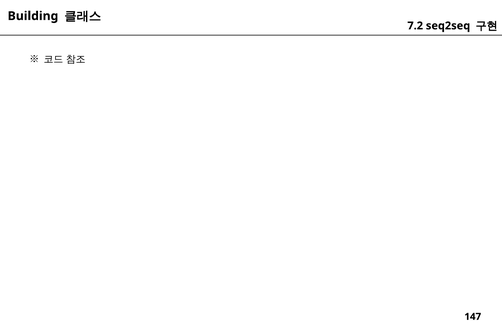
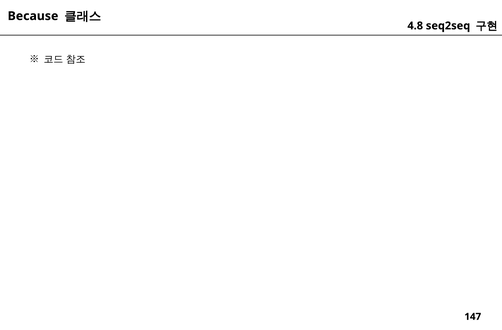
Building: Building -> Because
7.2: 7.2 -> 4.8
